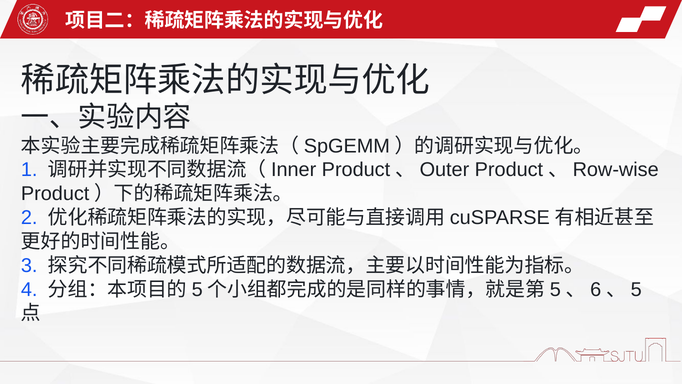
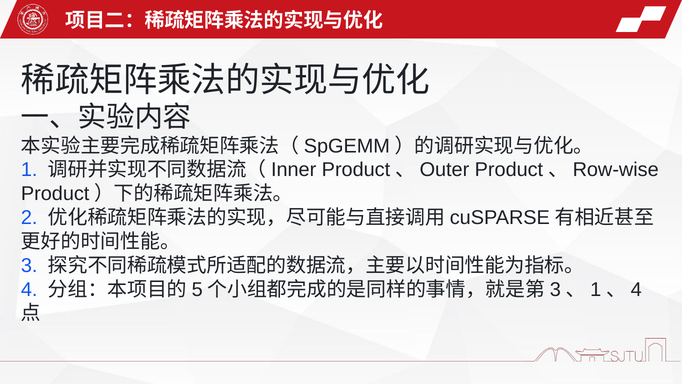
5 at (555, 289): 5 -> 3
6 at (596, 289): 6 -> 1
5 at (636, 289): 5 -> 4
